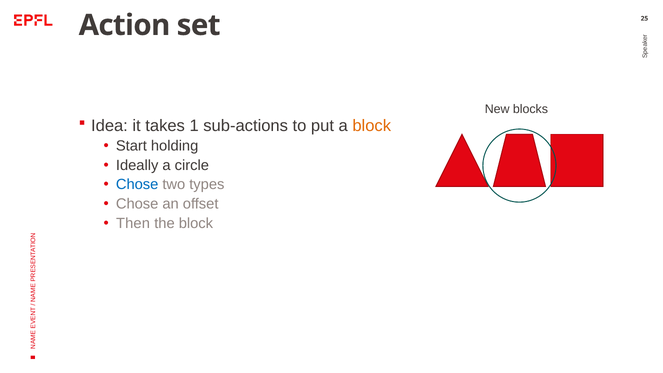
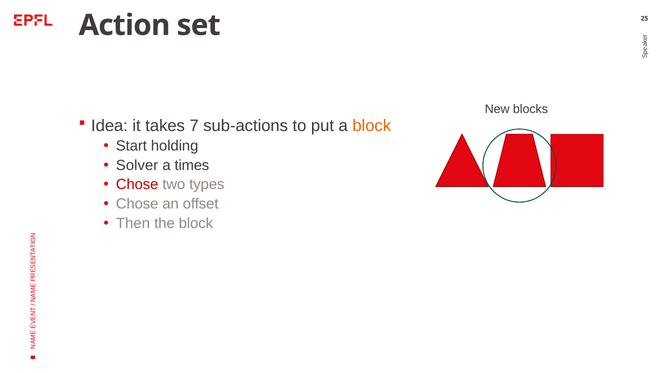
1: 1 -> 7
Ideally: Ideally -> Solver
circle: circle -> times
Chose at (137, 185) colour: blue -> red
